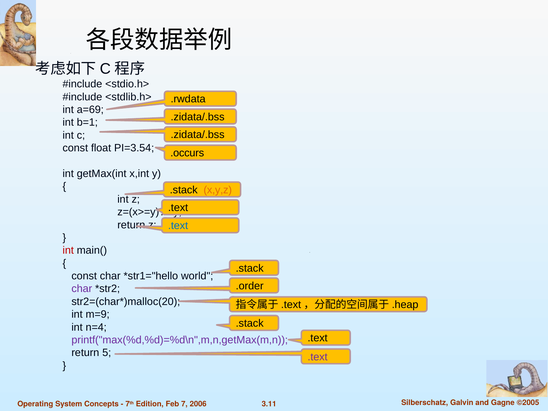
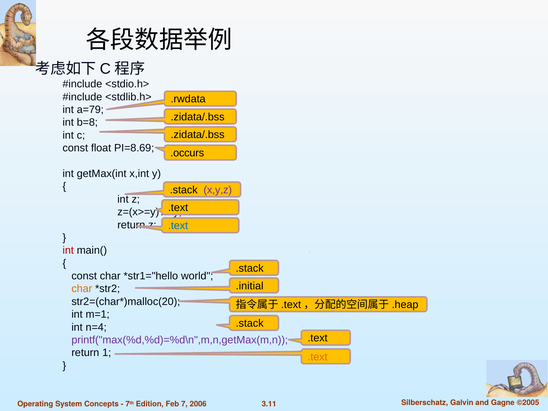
a=69: a=69 -> a=79
b=1: b=1 -> b=8
PI=3.54: PI=3.54 -> PI=8.69
x,y,z colour: orange -> purple
.order: .order -> .initial
char at (82, 289) colour: purple -> orange
m=9: m=9 -> m=1
5: 5 -> 1
.text at (318, 357) colour: purple -> orange
